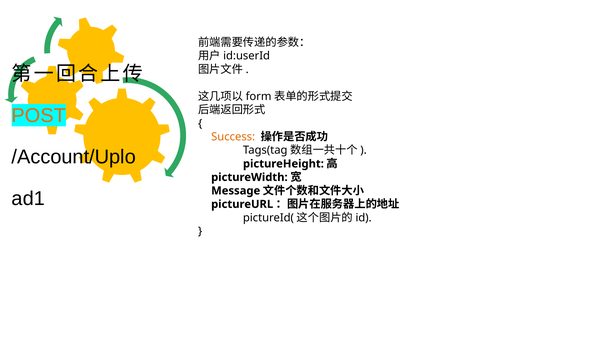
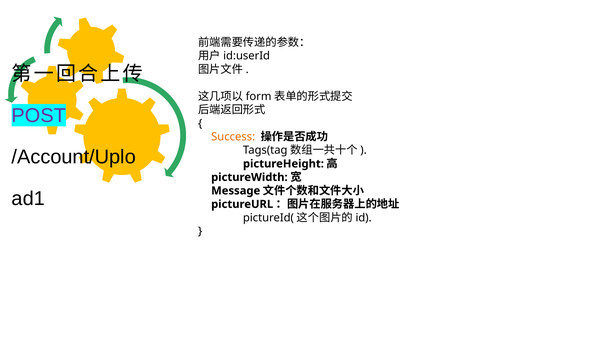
POST colour: orange -> purple
